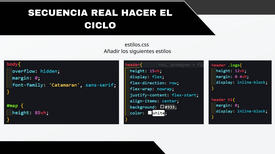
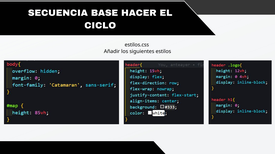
REAL: REAL -> BASE
